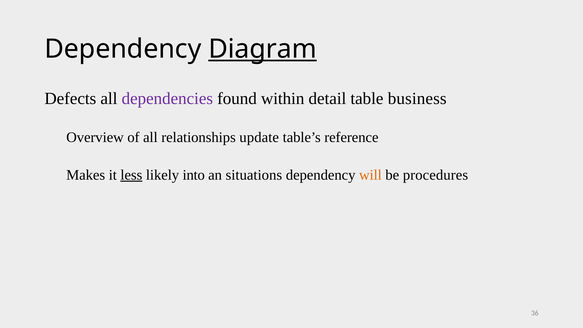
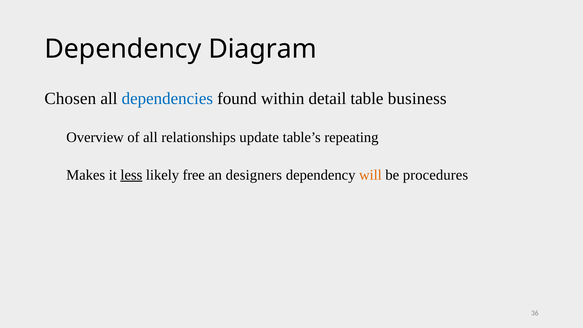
Diagram underline: present -> none
Defects: Defects -> Chosen
dependencies colour: purple -> blue
reference: reference -> repeating
into: into -> free
situations: situations -> designers
